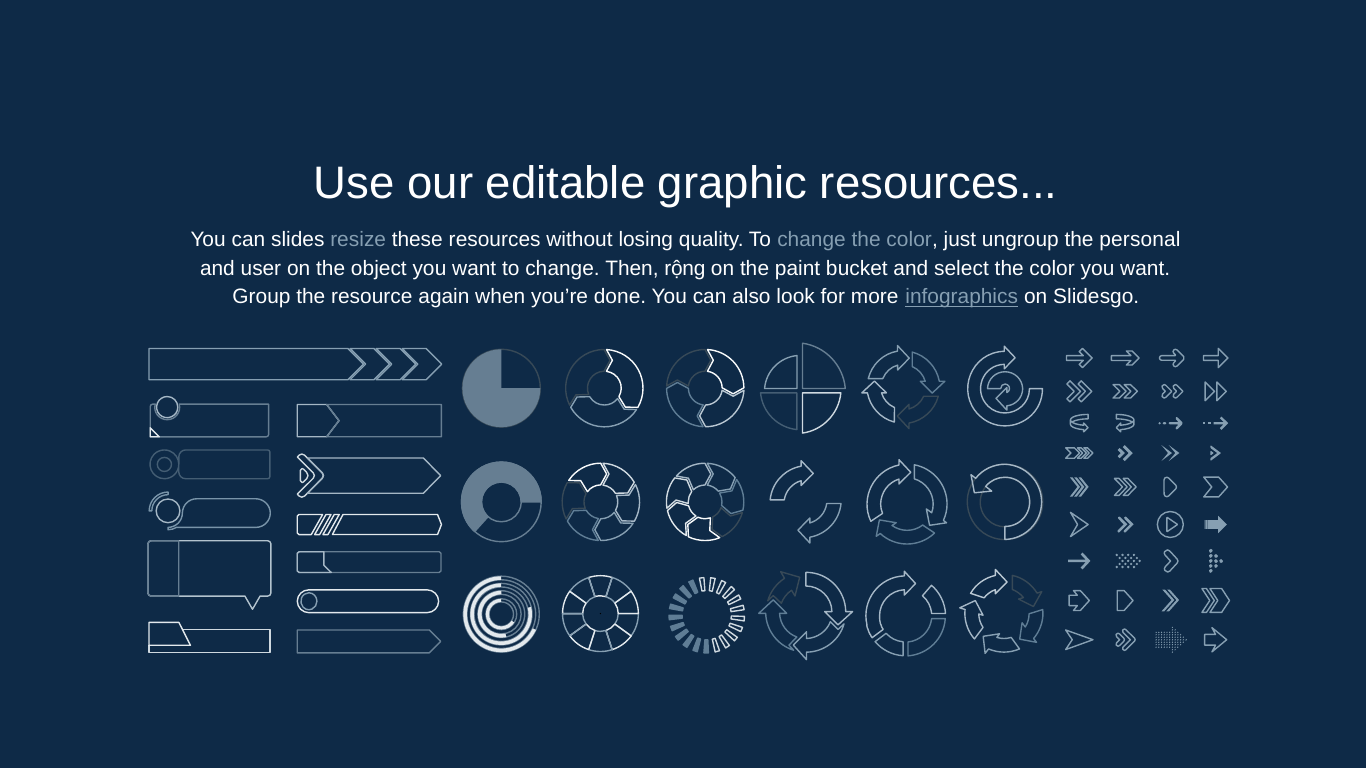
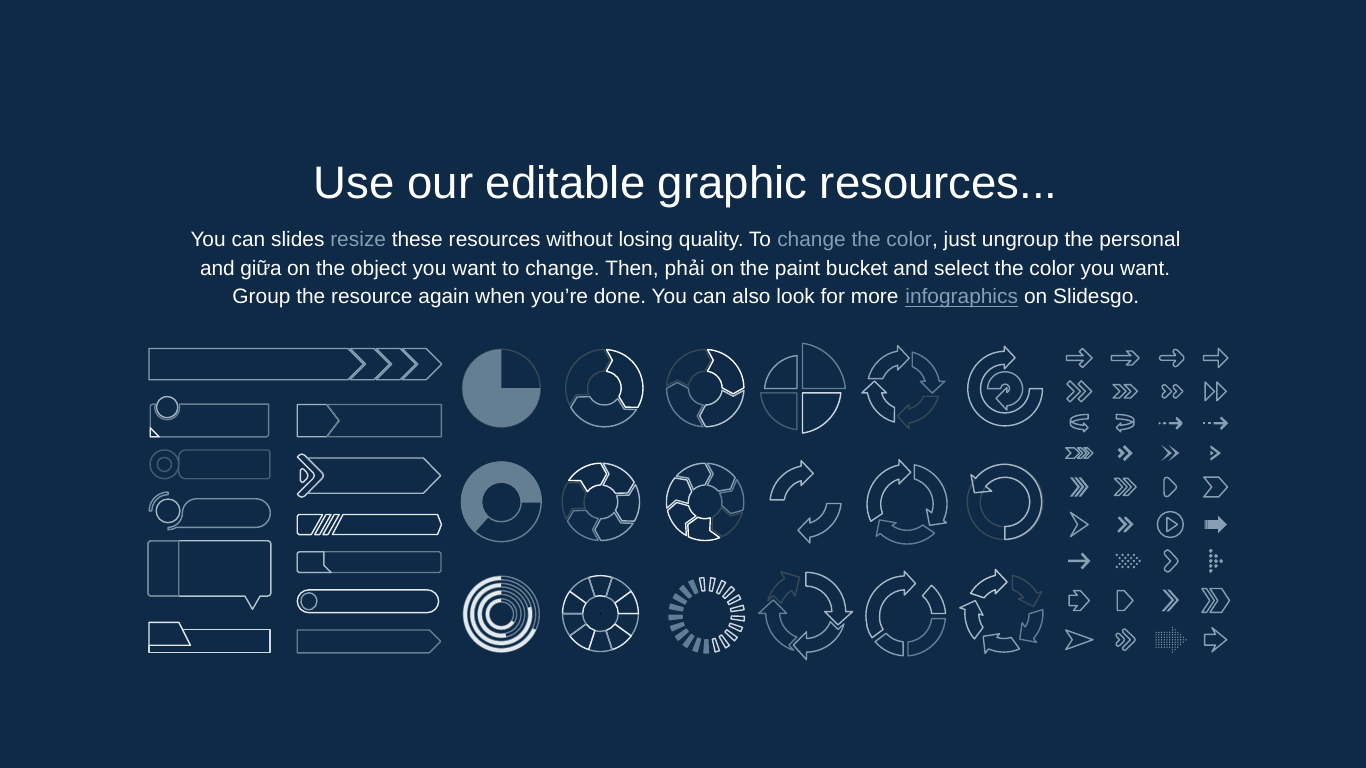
user: user -> giữa
rộng: rộng -> phải
